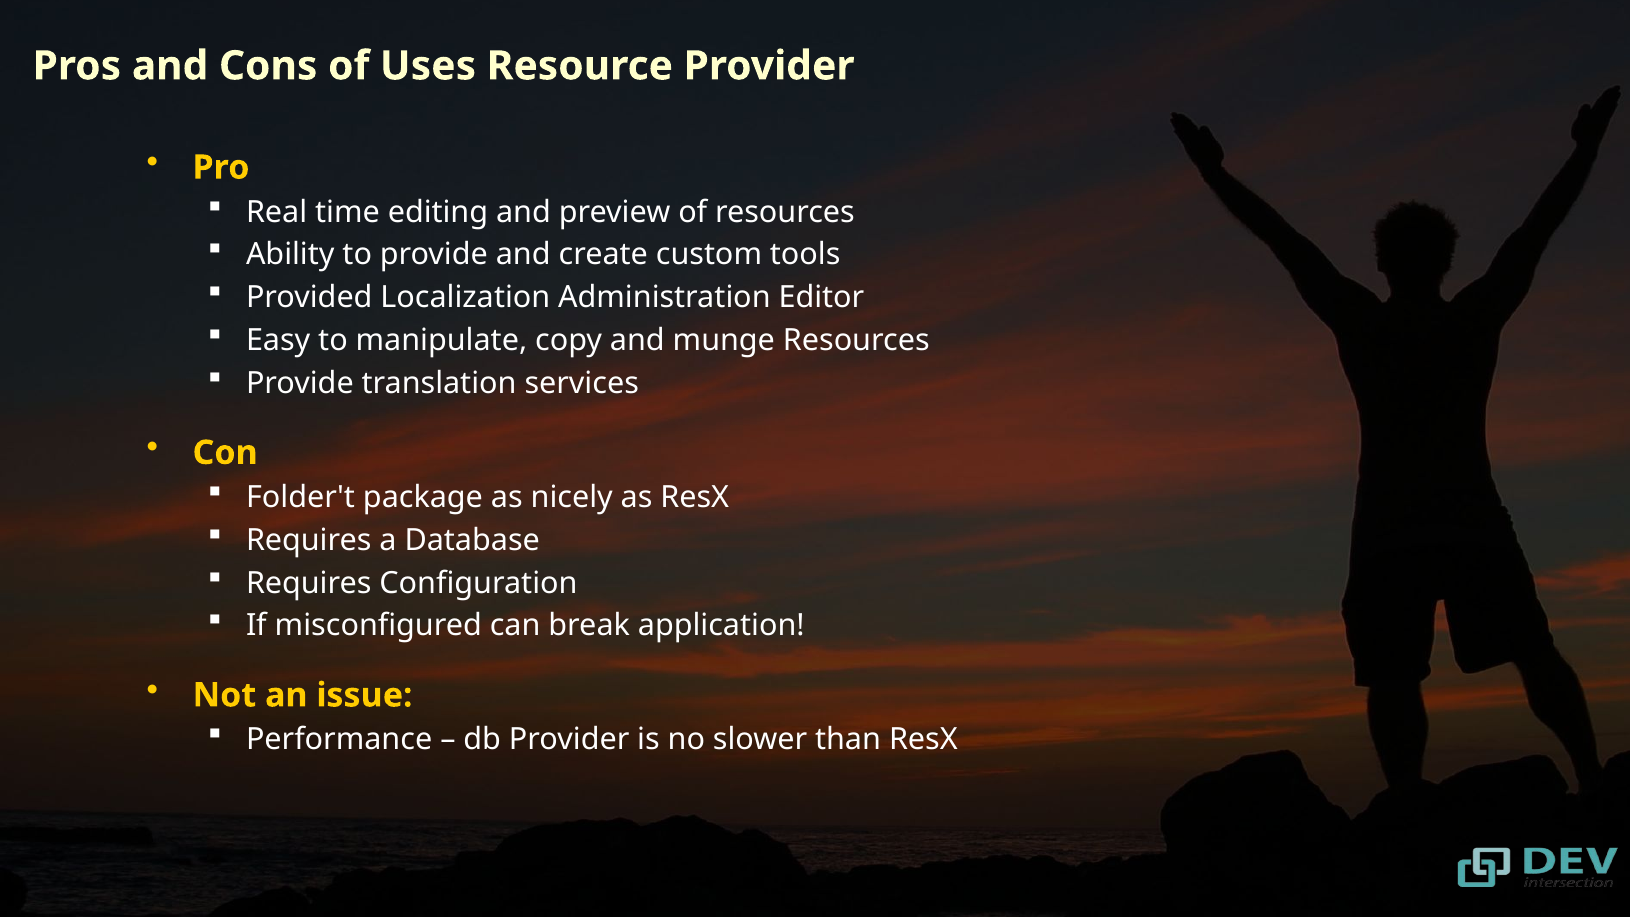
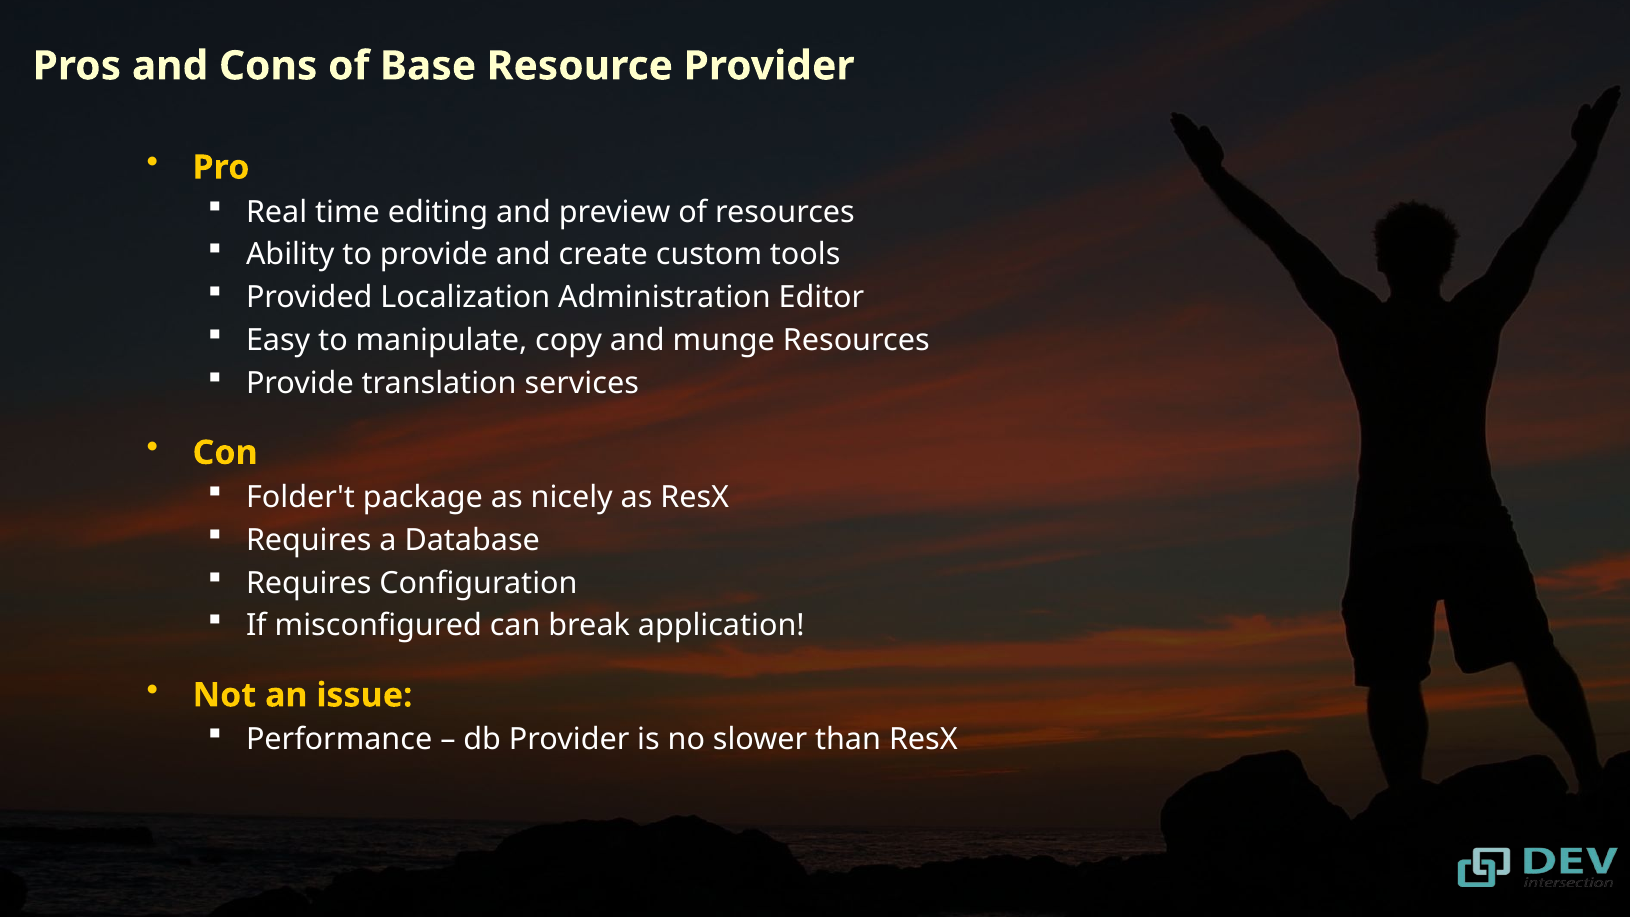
Uses: Uses -> Base
